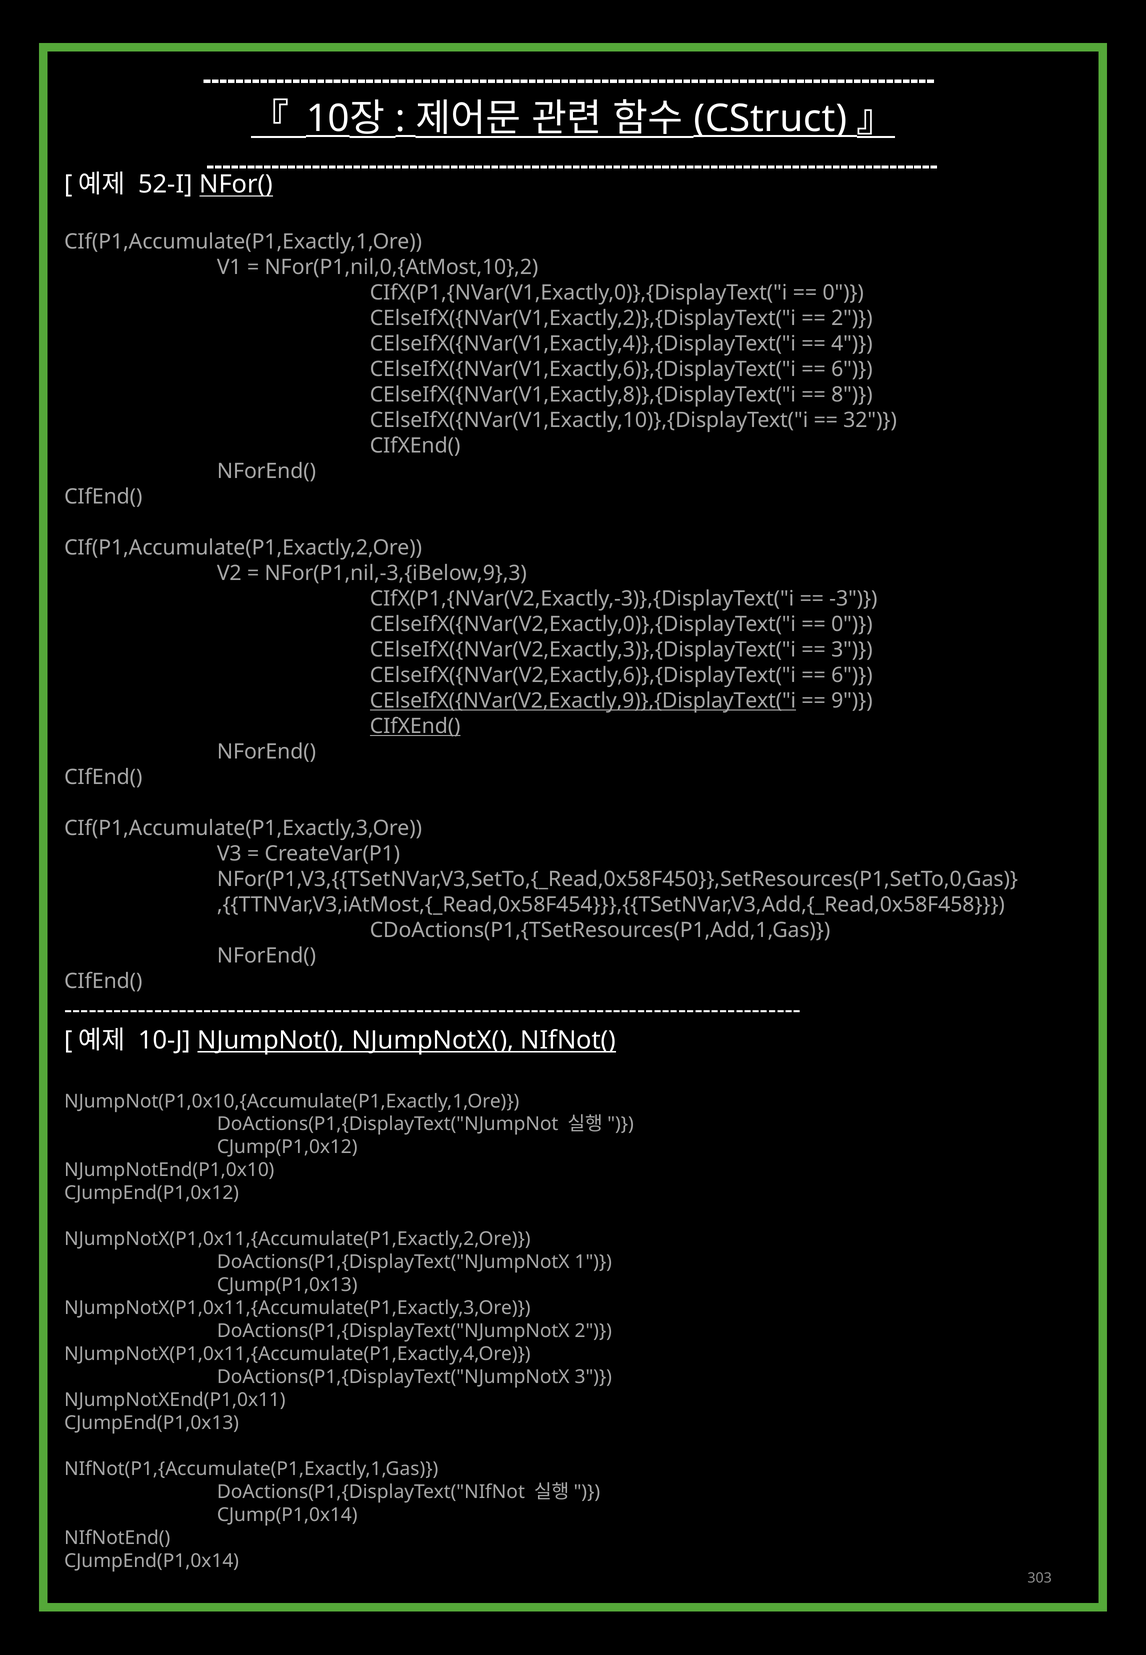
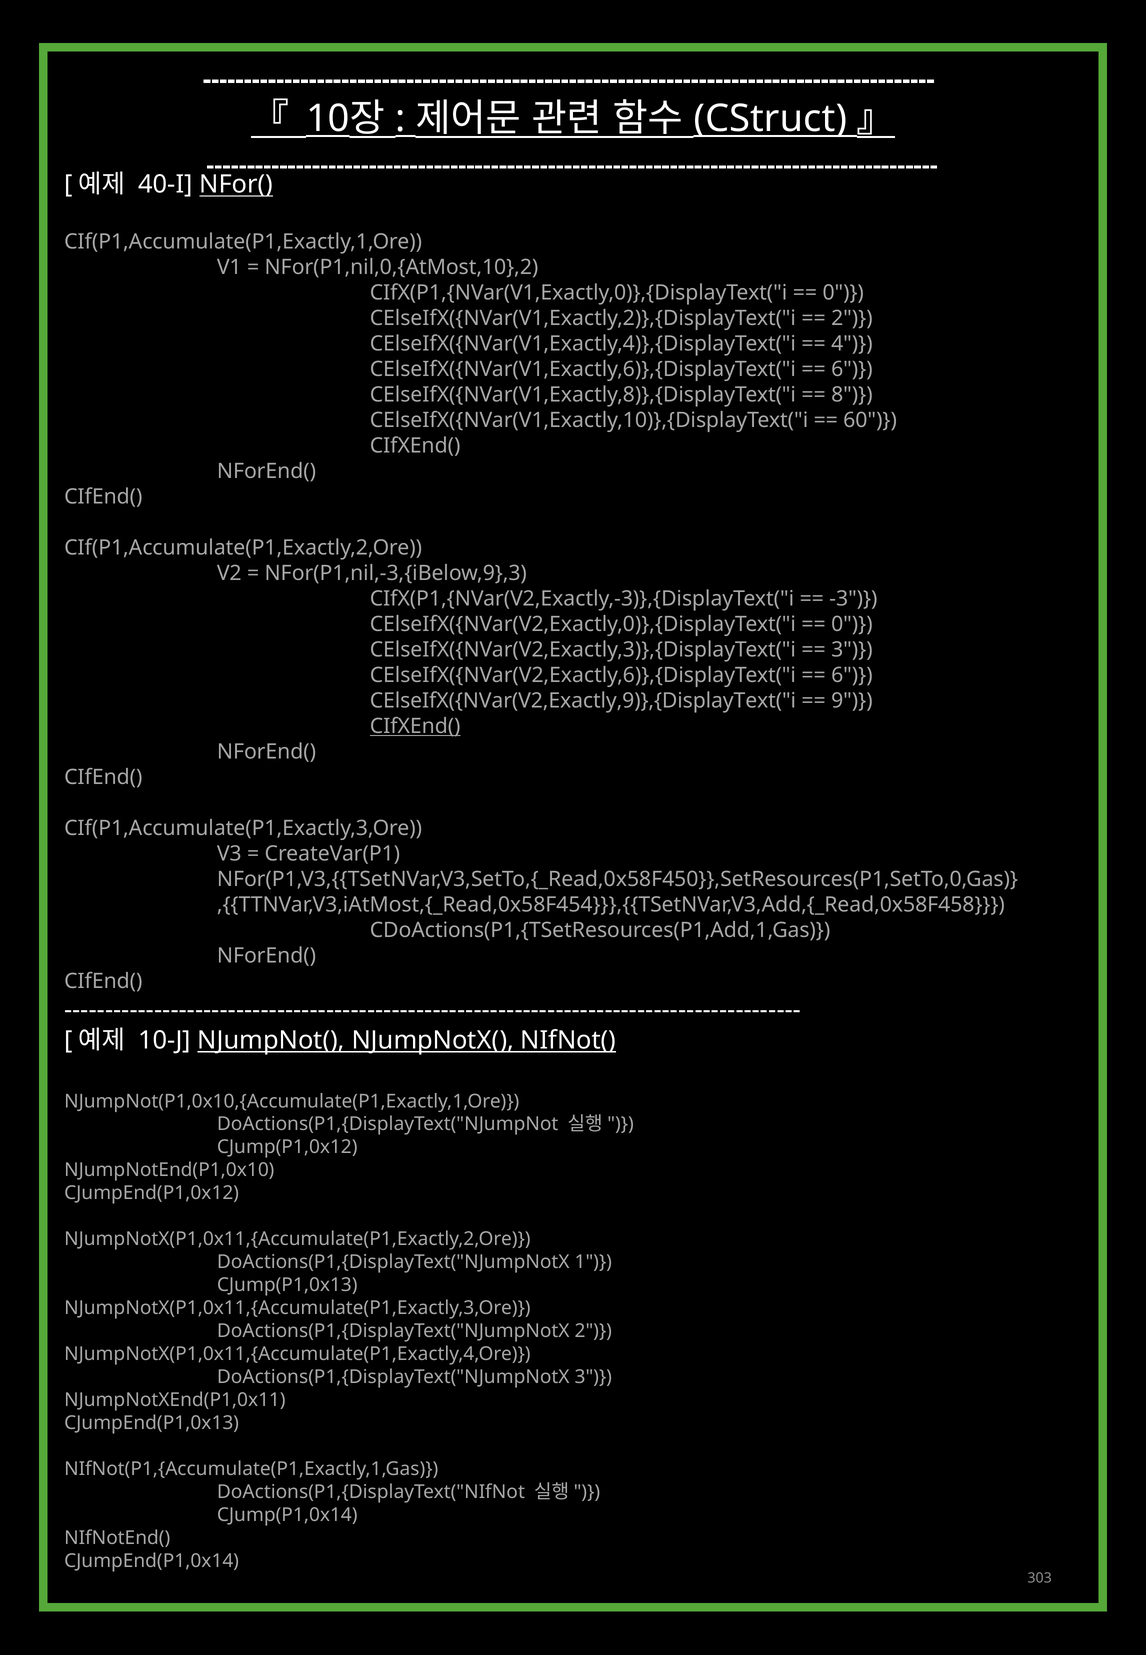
52-I: 52-I -> 40-I
32: 32 -> 60
CElseIfX({NVar(V2,Exactly,9)},{DisplayText("i underline: present -> none
